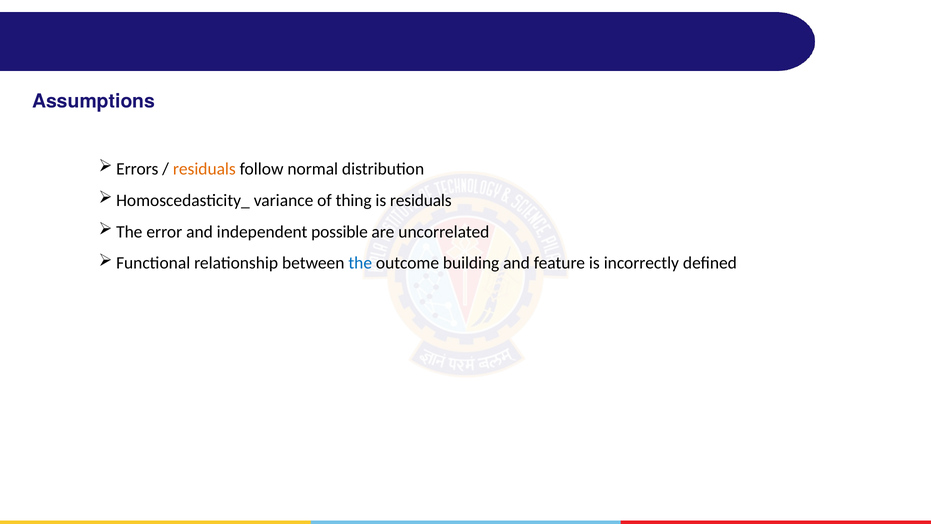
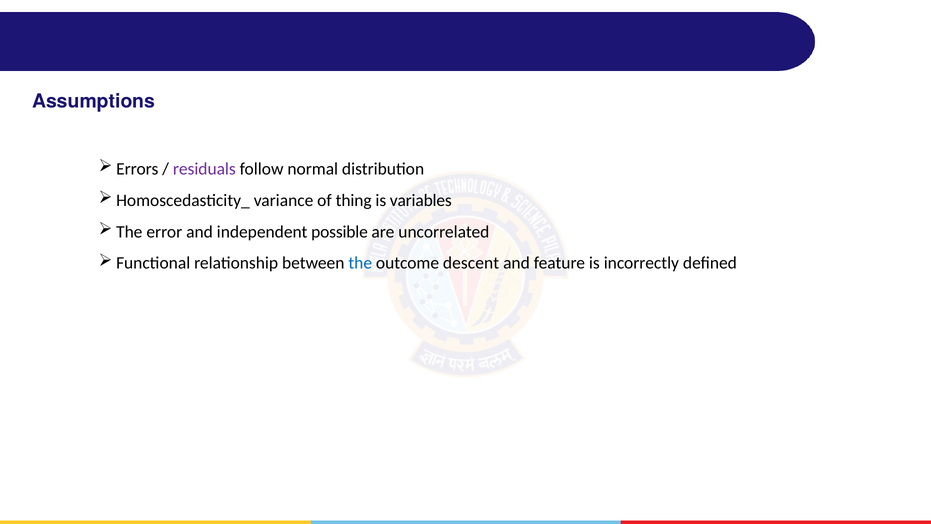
residuals at (204, 169) colour: orange -> purple
is residuals: residuals -> variables
building: building -> descent
